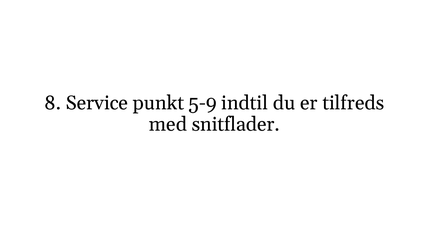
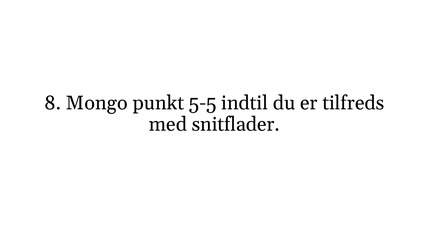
Service: Service -> Mongo
5-9: 5-9 -> 5-5
